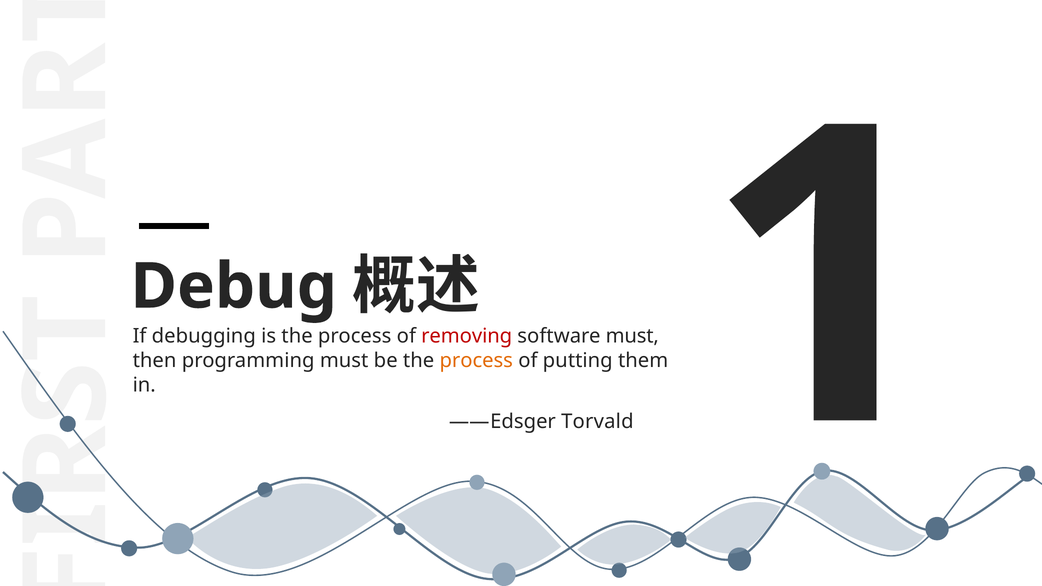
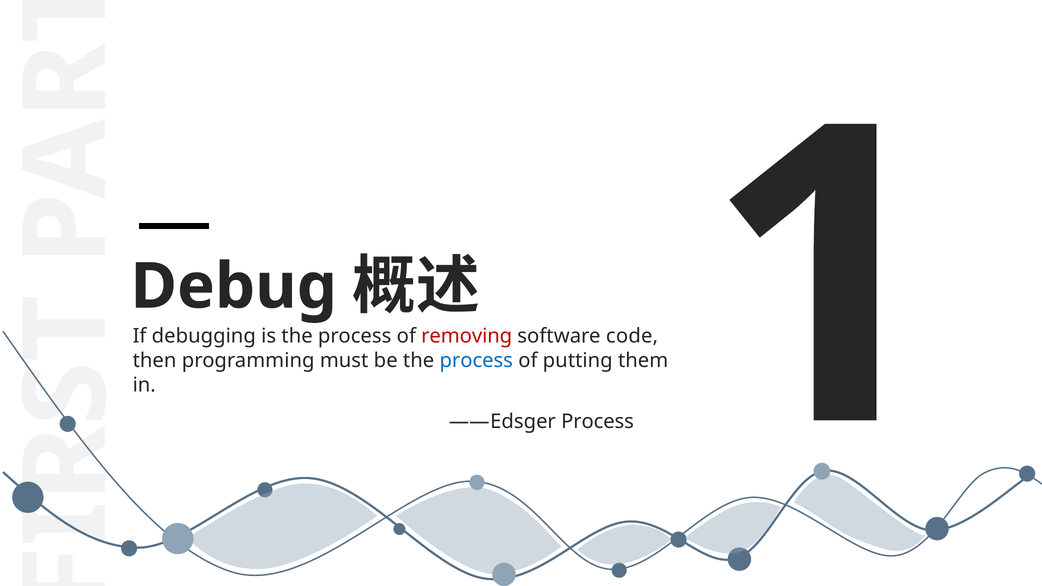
software must: must -> code
process at (476, 361) colour: orange -> blue
——Edsger Torvald: Torvald -> Process
